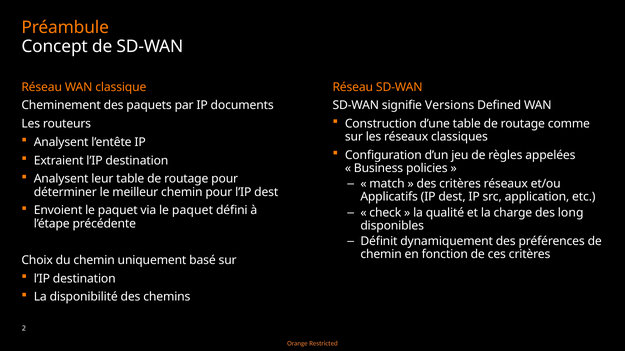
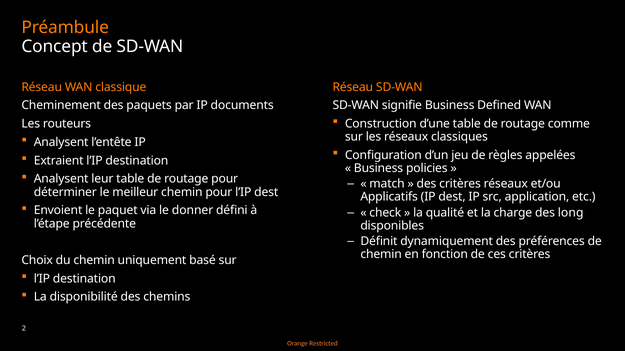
signifie Versions: Versions -> Business
via le paquet: paquet -> donner
